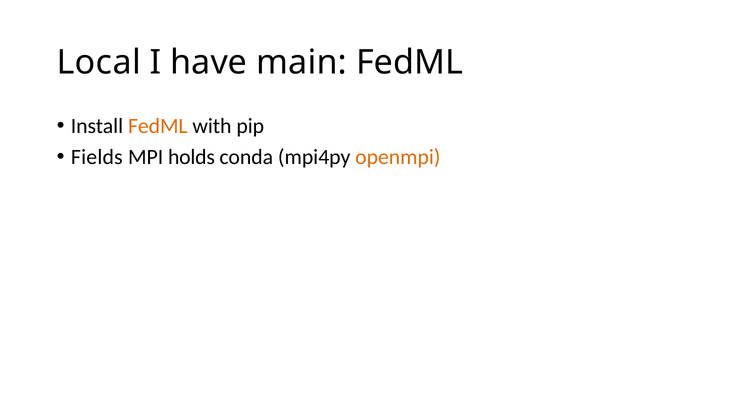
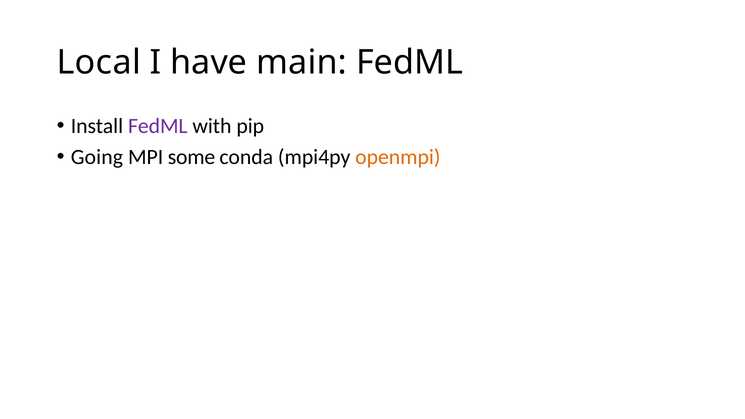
FedML at (158, 126) colour: orange -> purple
Fields: Fields -> Going
holds: holds -> some
